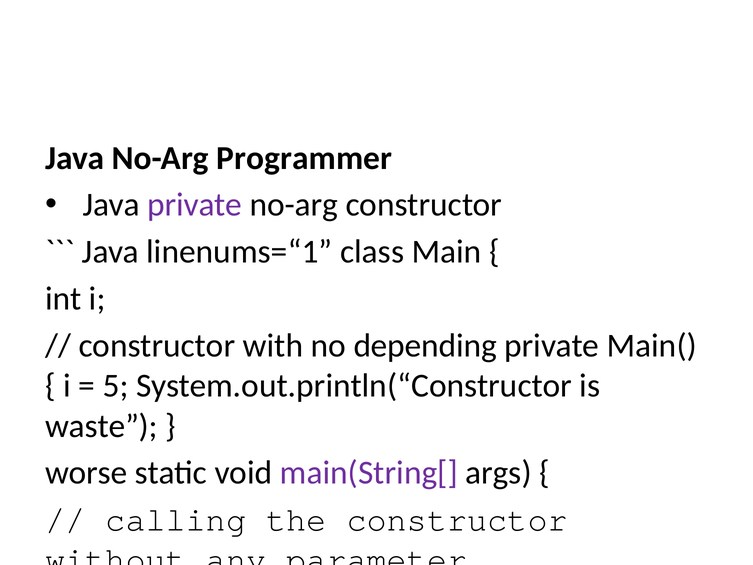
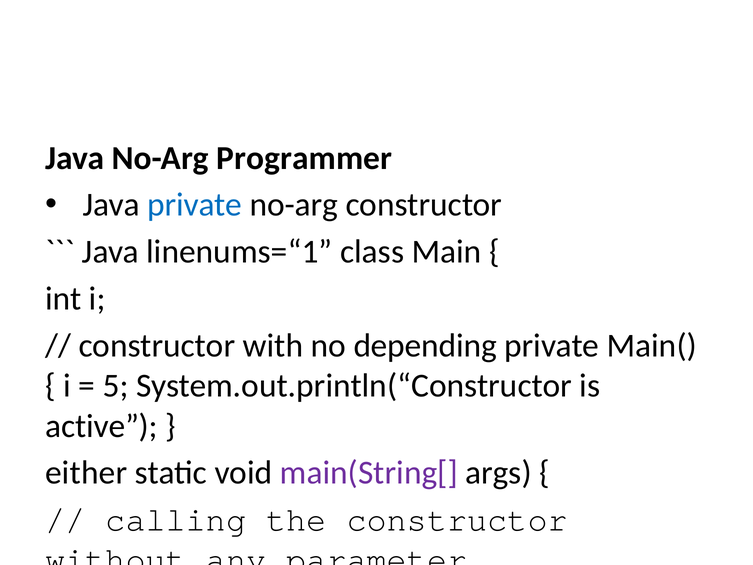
private at (195, 205) colour: purple -> blue
waste: waste -> active
worse: worse -> either
